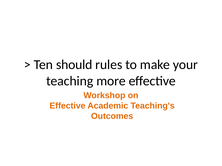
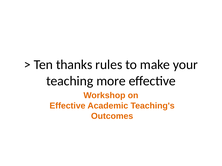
should: should -> thanks
